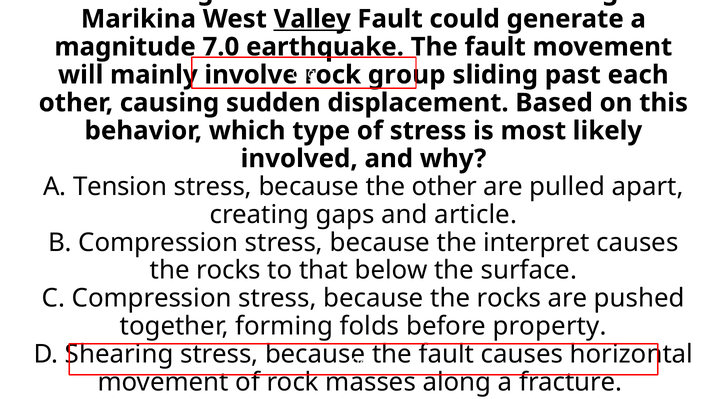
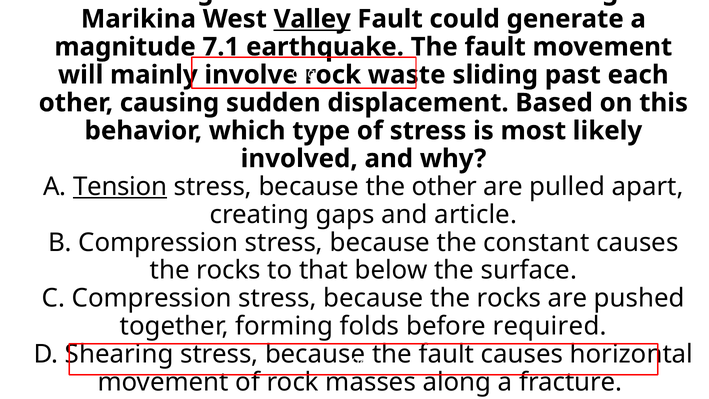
7.0: 7.0 -> 7.1
group: group -> waste
Tension underline: none -> present
interpret: interpret -> constant
property: property -> required
